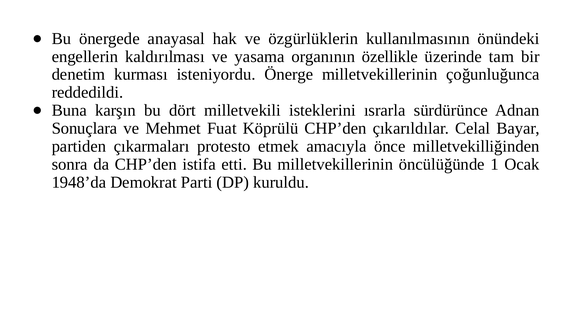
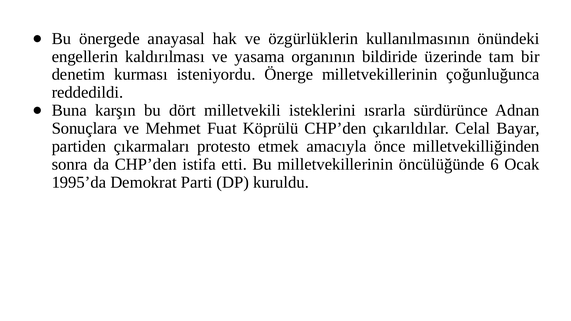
özellikle: özellikle -> bildiride
1: 1 -> 6
1948’da: 1948’da -> 1995’da
